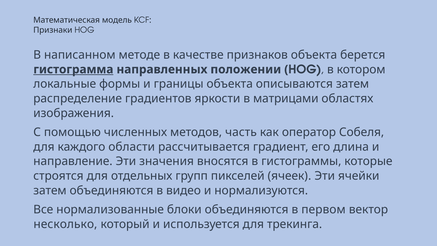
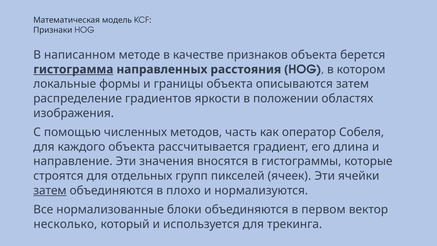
положении: положении -> расстояния
матрицами: матрицами -> положении
каждого области: области -> объекта
затем at (50, 190) underline: none -> present
видео: видео -> плохо
